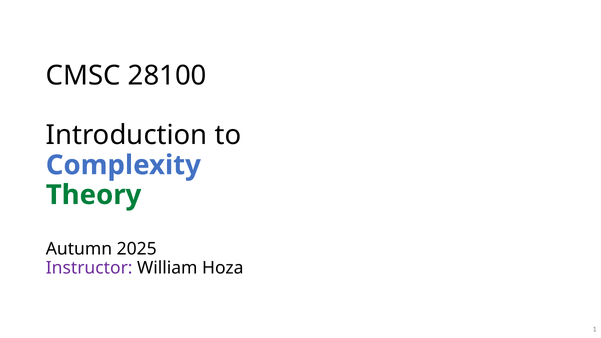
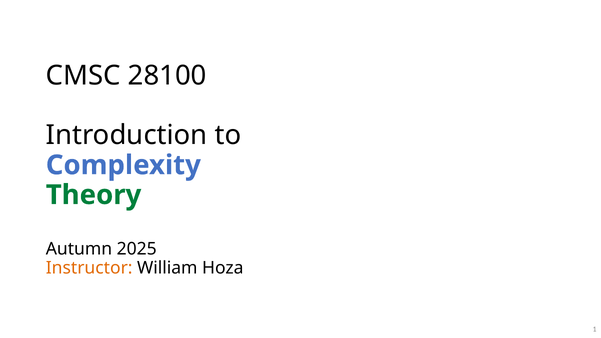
Instructor colour: purple -> orange
